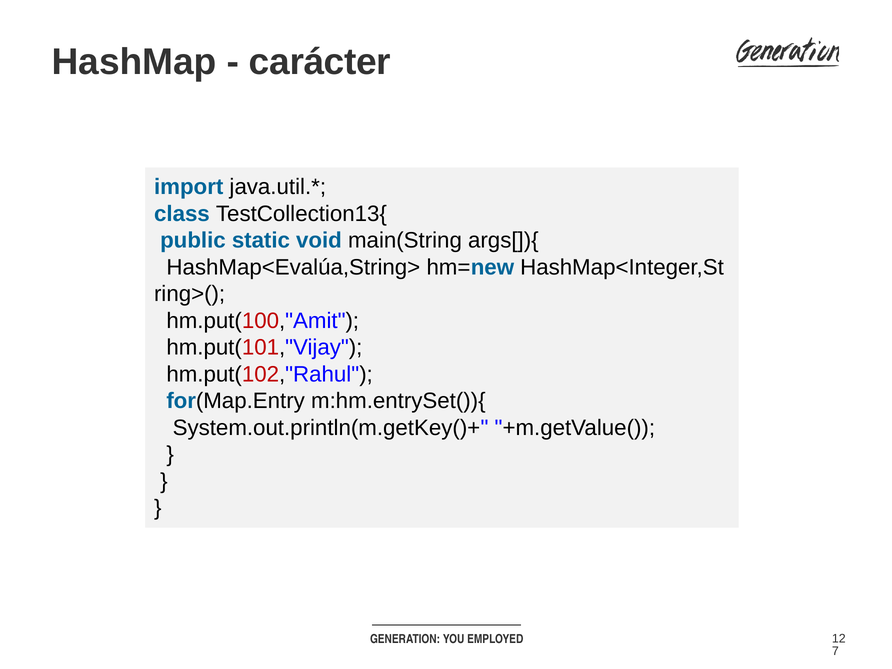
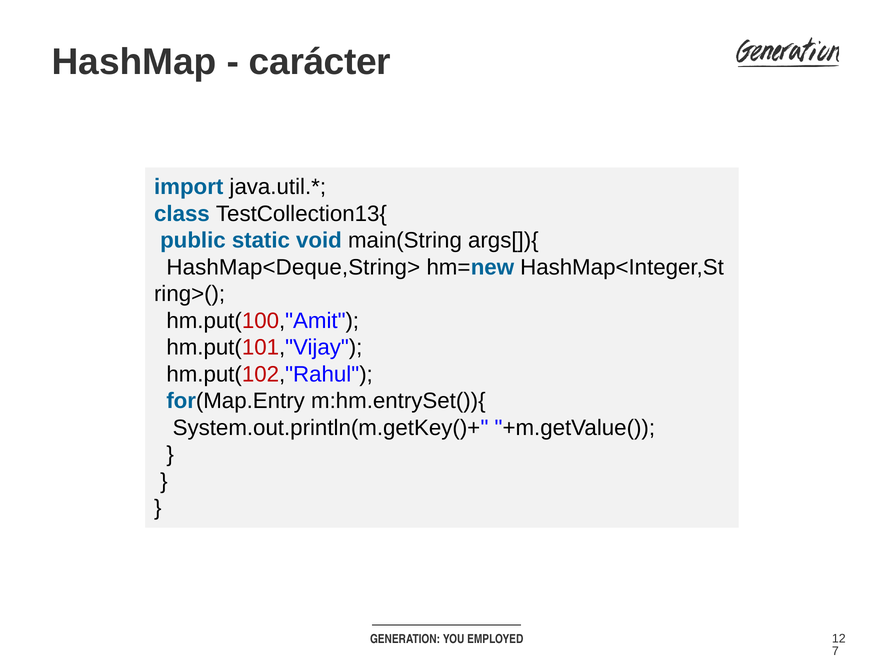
HashMap<Evalúa,String>: HashMap<Evalúa,String> -> HashMap<Deque,String>
